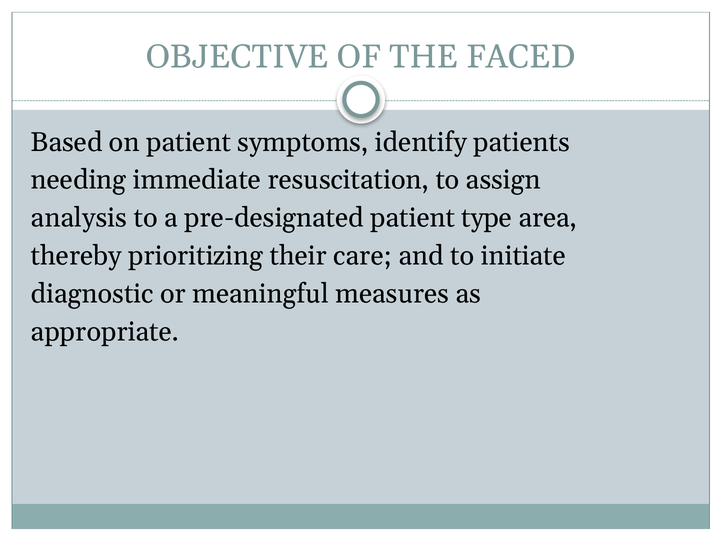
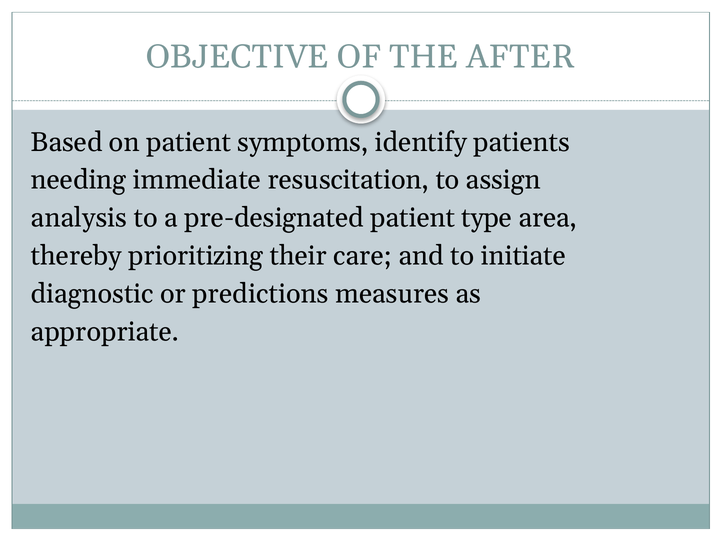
FACED: FACED -> AFTER
meaningful: meaningful -> predictions
